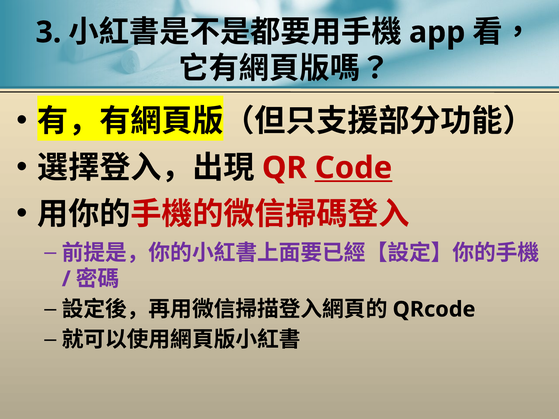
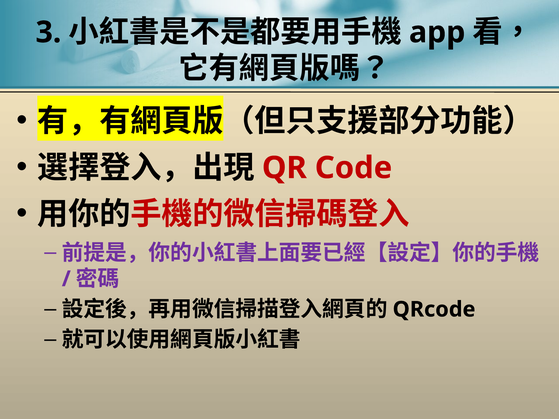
Code underline: present -> none
